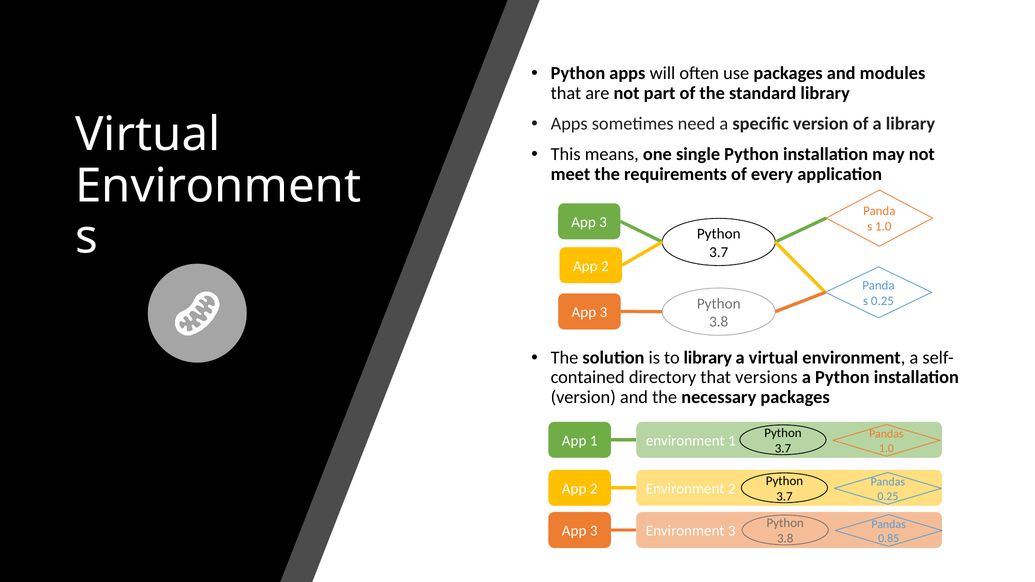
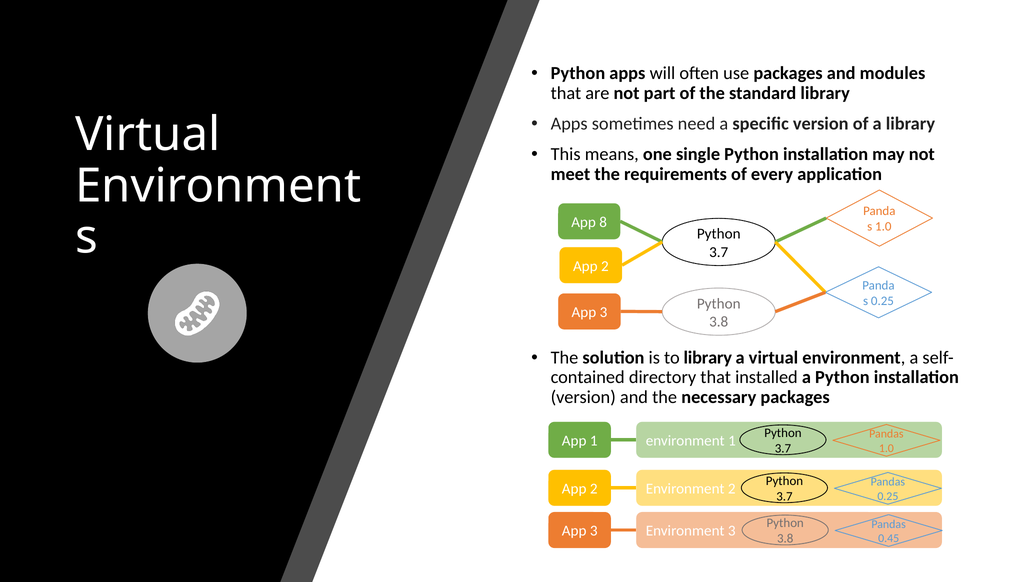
3 at (603, 222): 3 -> 8
versions: versions -> installed
0.85: 0.85 -> 0.45
